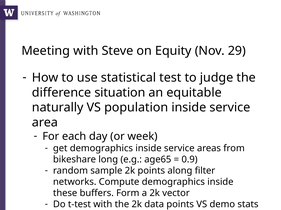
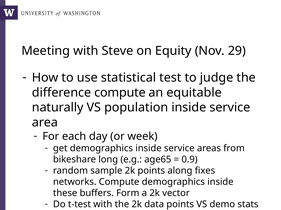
difference situation: situation -> compute
filter: filter -> fixes
